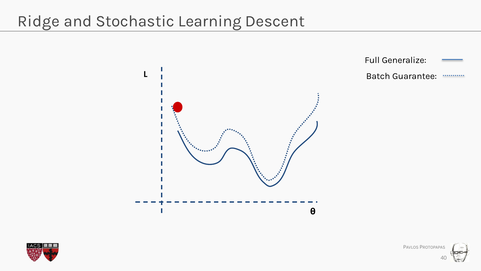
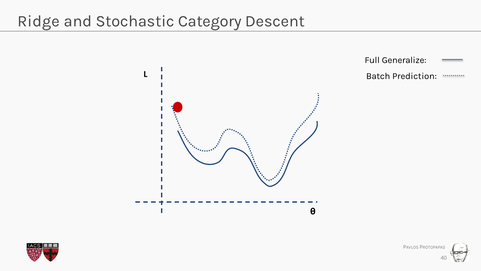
Learning: Learning -> Category
Guarantee: Guarantee -> Prediction
